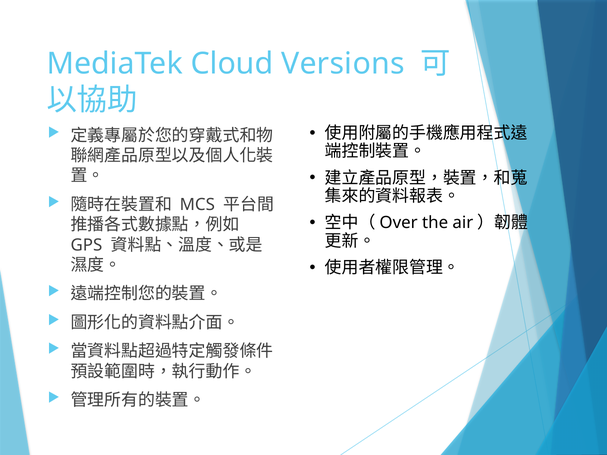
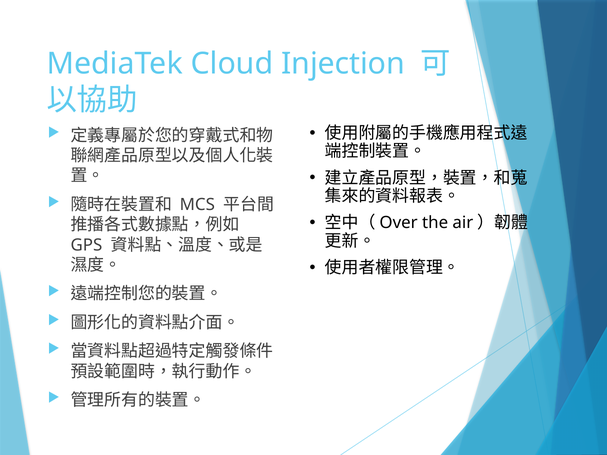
Versions: Versions -> Injection
